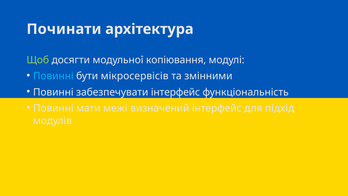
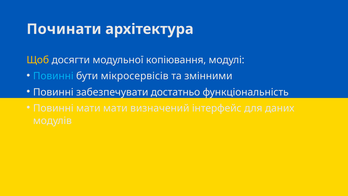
Щоб colour: light green -> yellow
забезпечувати інтерфейс: інтерфейс -> достатньо
мати межі: межі -> мати
підхід: підхід -> даних
